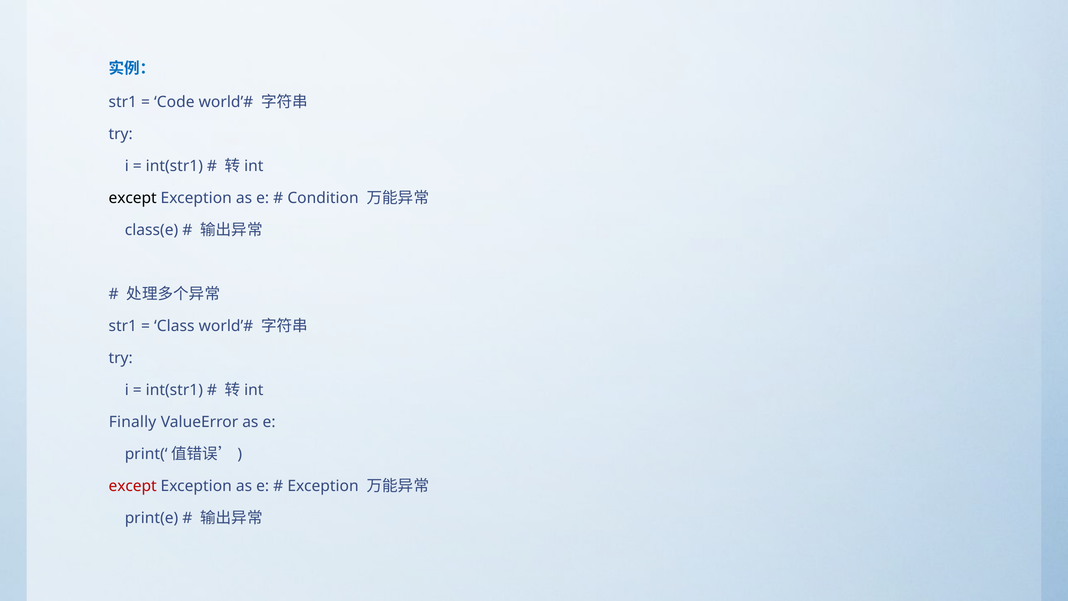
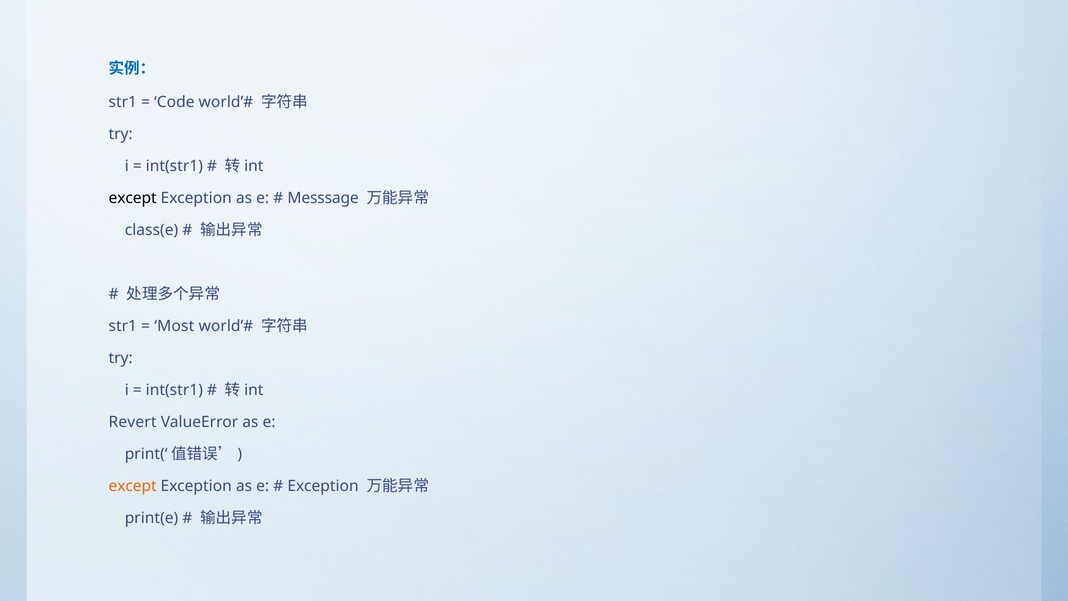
Condition: Condition -> Messsage
Class: Class -> Most
Finally: Finally -> Revert
except at (133, 486) colour: red -> orange
